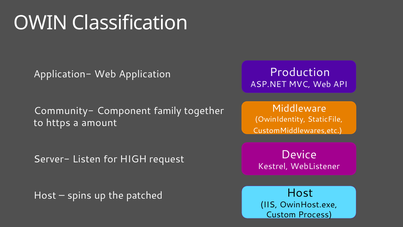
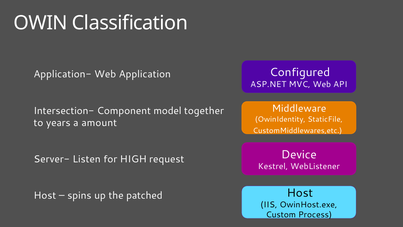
Production: Production -> Configured
Community-: Community- -> Intersection-
family: family -> model
https: https -> years
